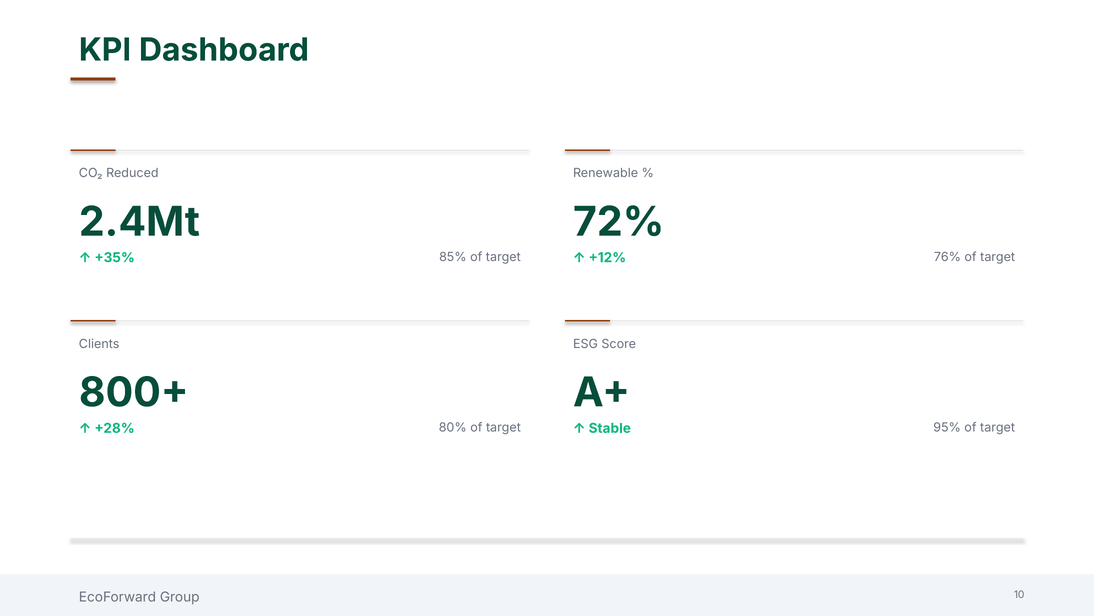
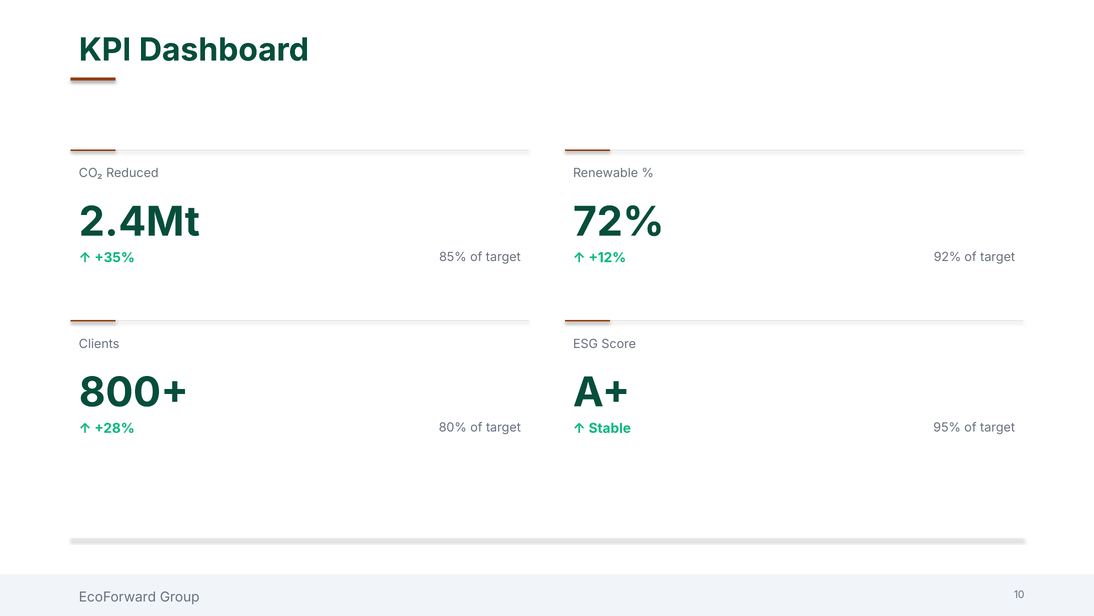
76%: 76% -> 92%
